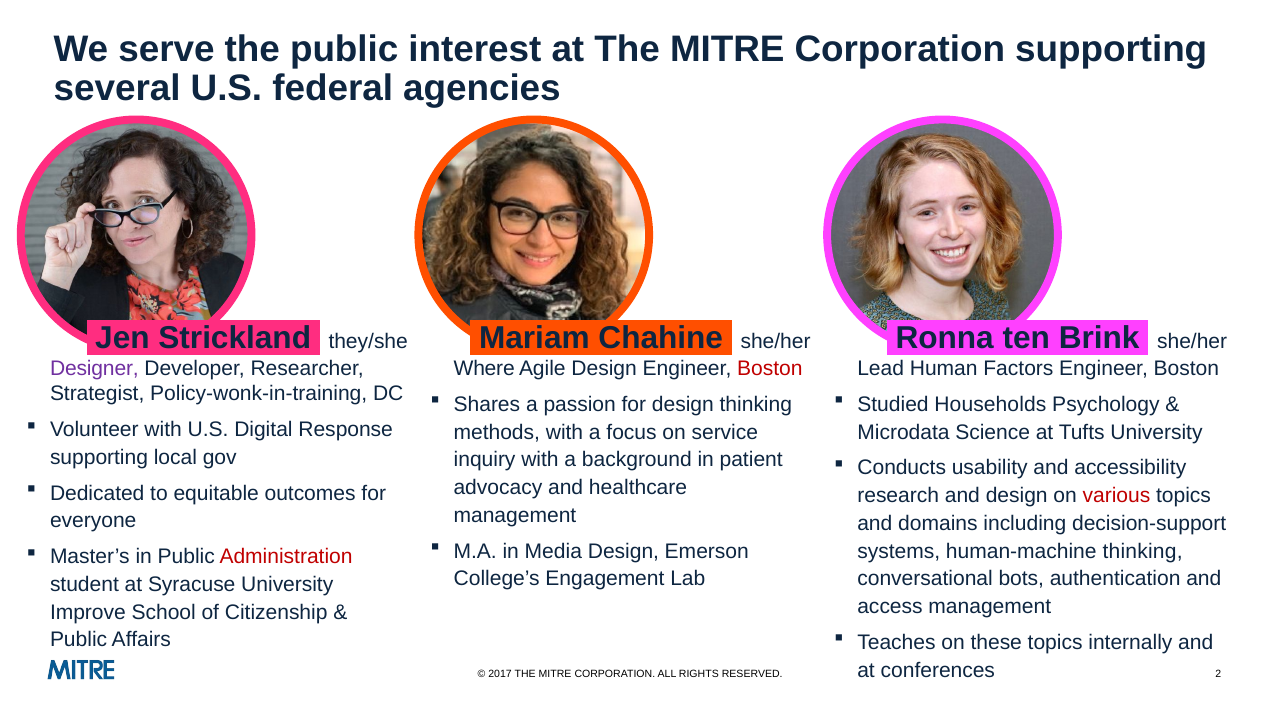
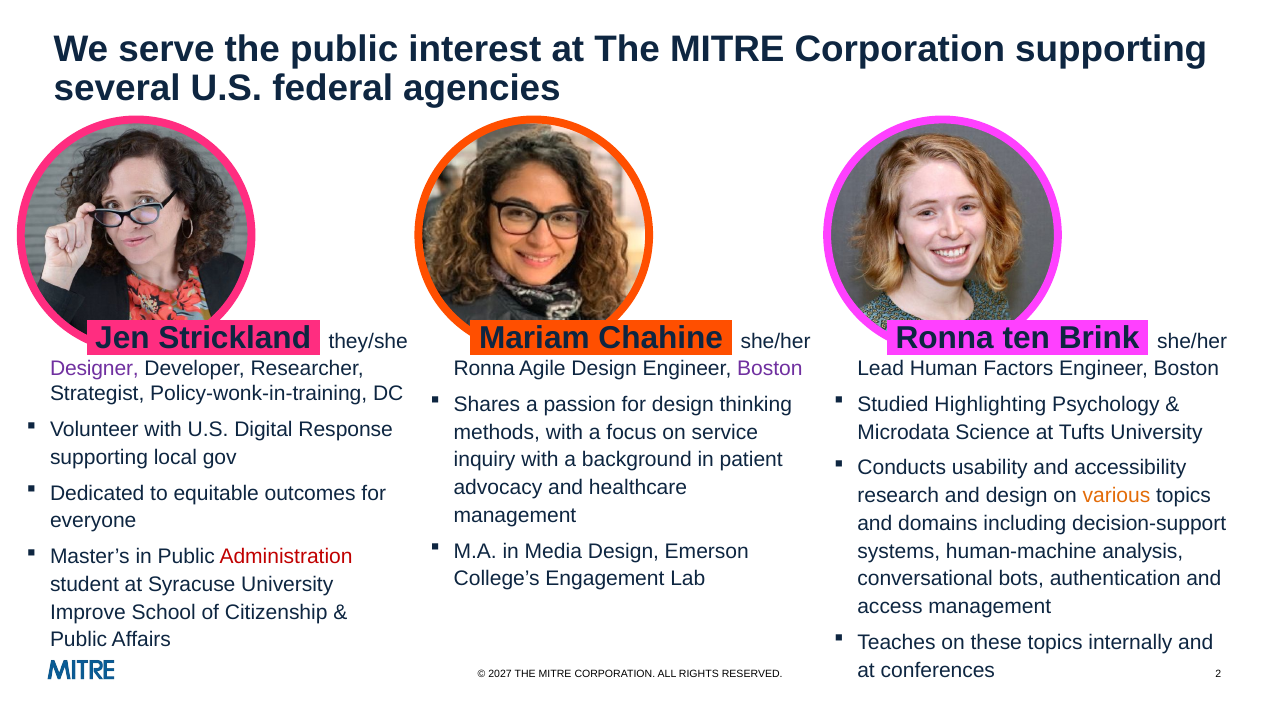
Where at (484, 369): Where -> Ronna
Boston at (770, 369) colour: red -> purple
Households: Households -> Highlighting
various colour: red -> orange
human-machine thinking: thinking -> analysis
2017: 2017 -> 2027
